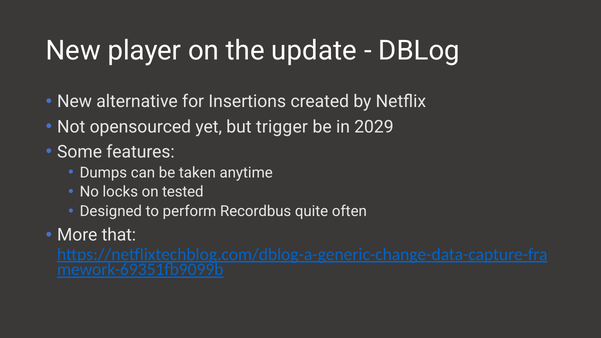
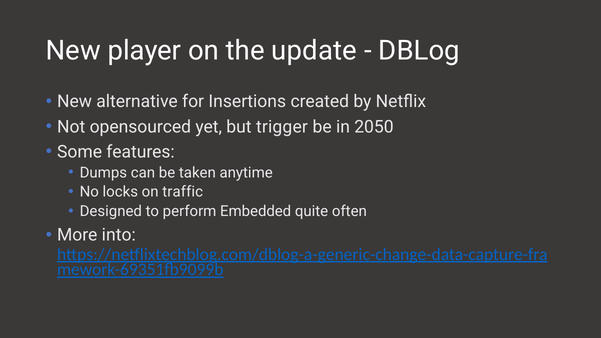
2029: 2029 -> 2050
tested: tested -> traffic
Recordbus: Recordbus -> Embedded
that: that -> into
